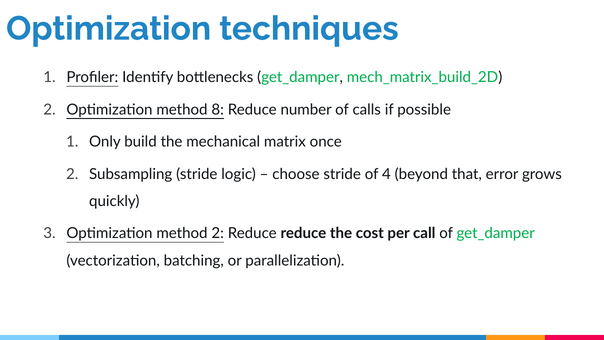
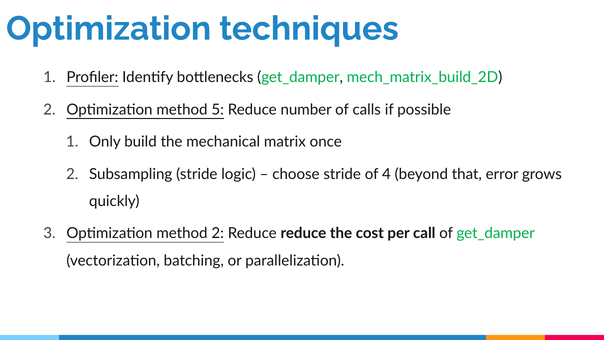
8: 8 -> 5
